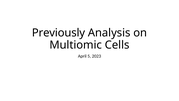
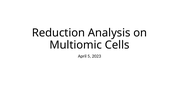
Previously: Previously -> Reduction
